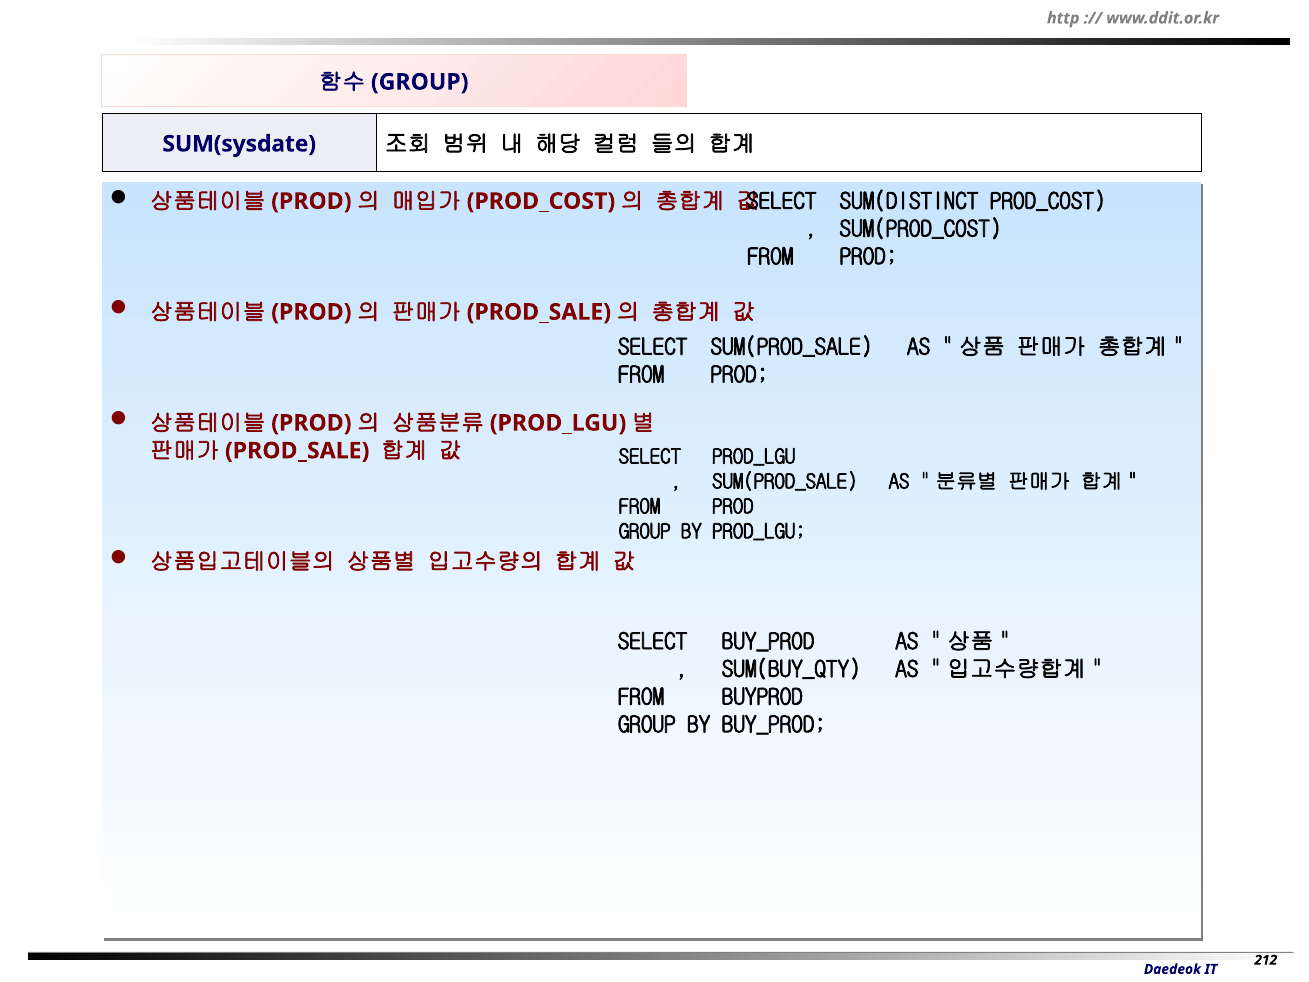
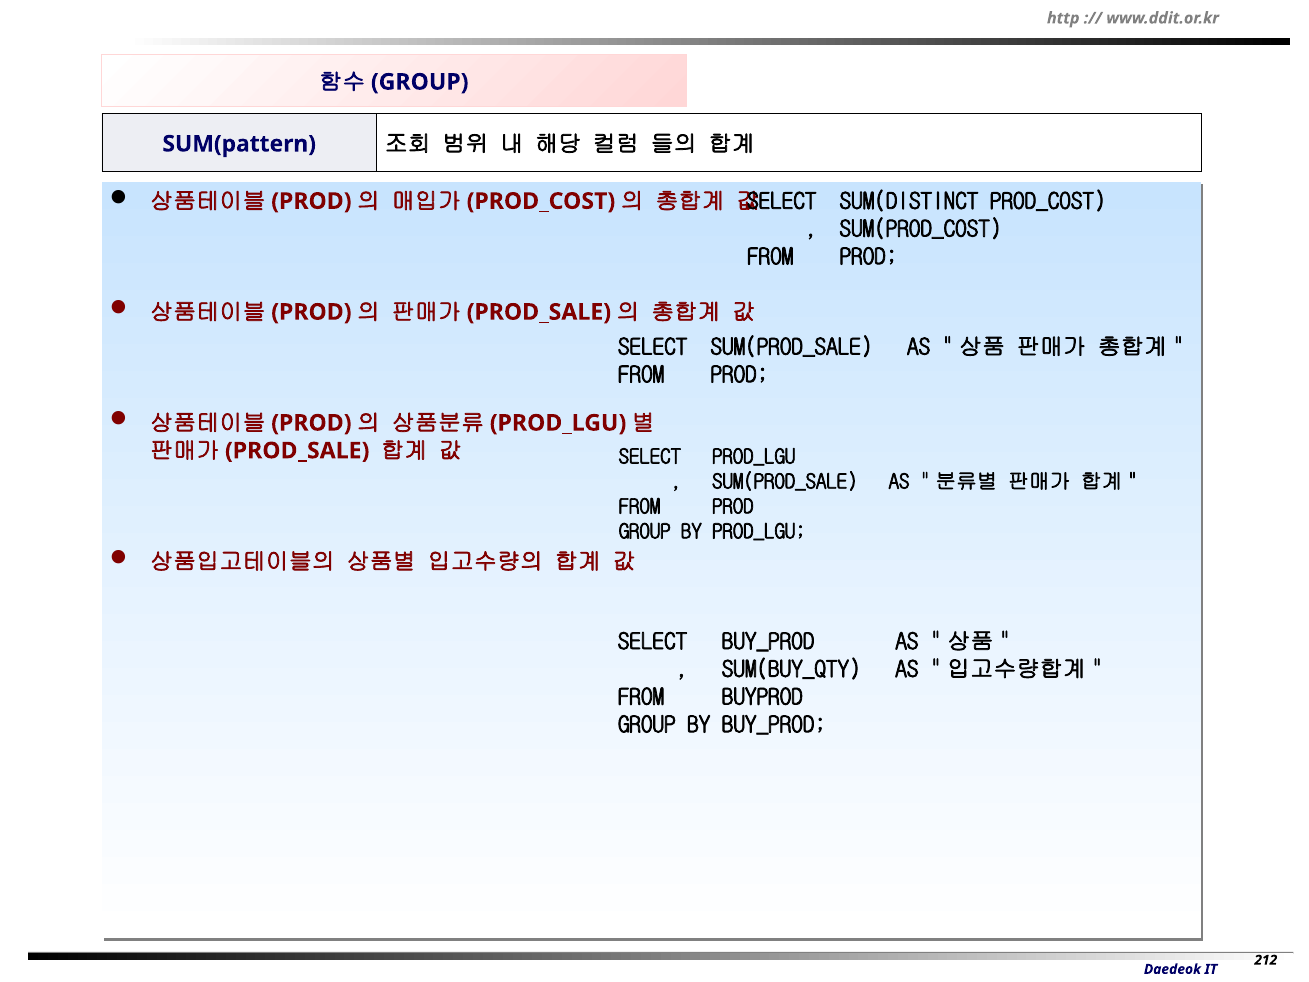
SUM(sysdate: SUM(sysdate -> SUM(pattern
